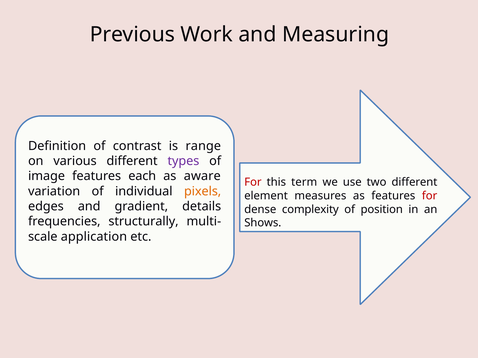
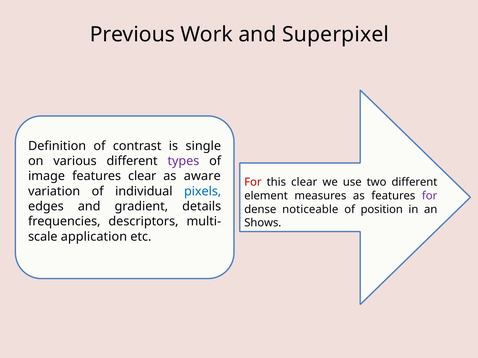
Measuring: Measuring -> Superpixel
range: range -> single
features each: each -> clear
this term: term -> clear
pixels colour: orange -> blue
for at (430, 196) colour: red -> purple
complexity: complexity -> noticeable
structurally: structurally -> descriptors
